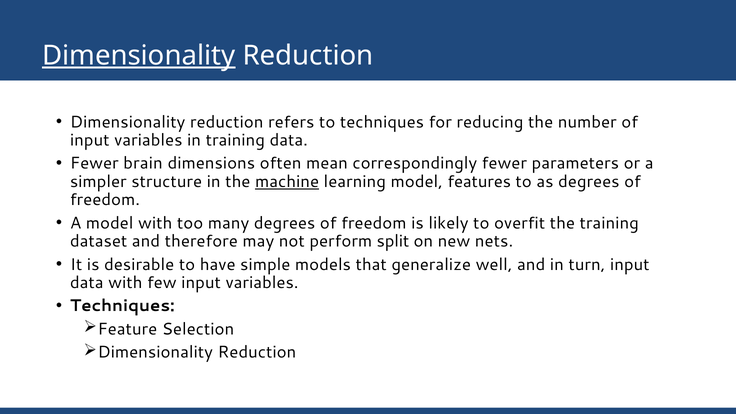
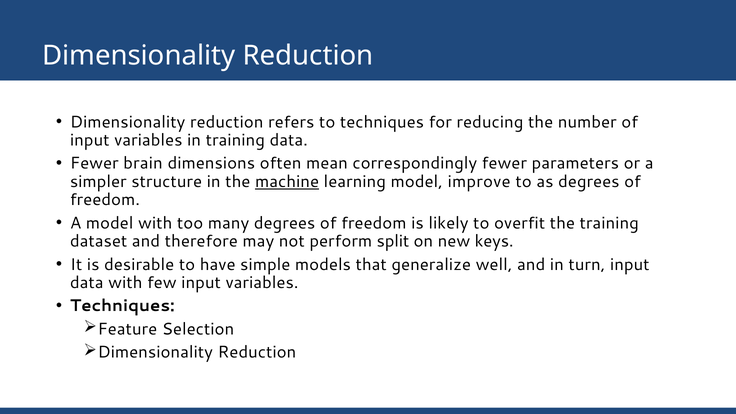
Dimensionality at (139, 56) underline: present -> none
features: features -> improve
nets: nets -> keys
